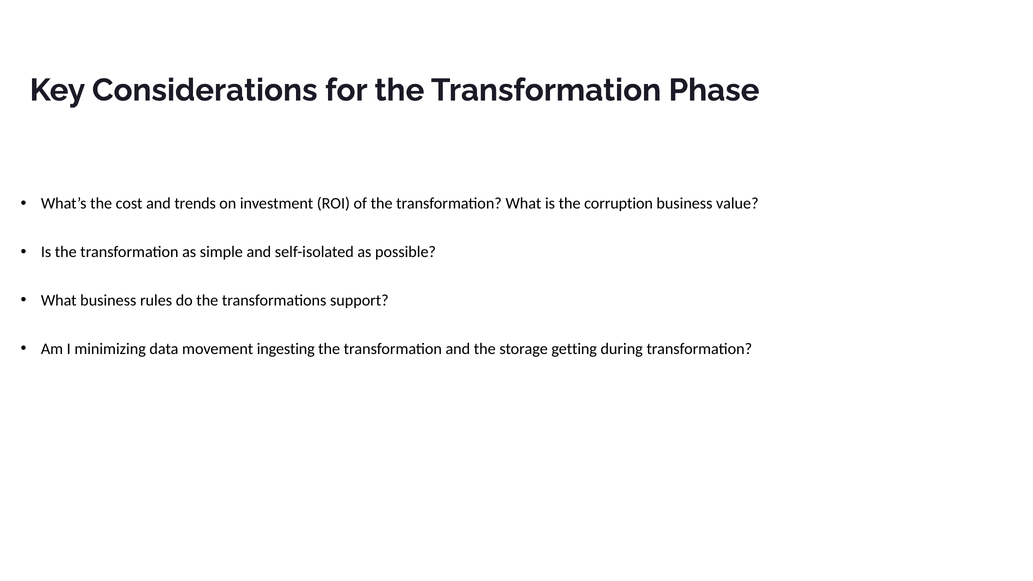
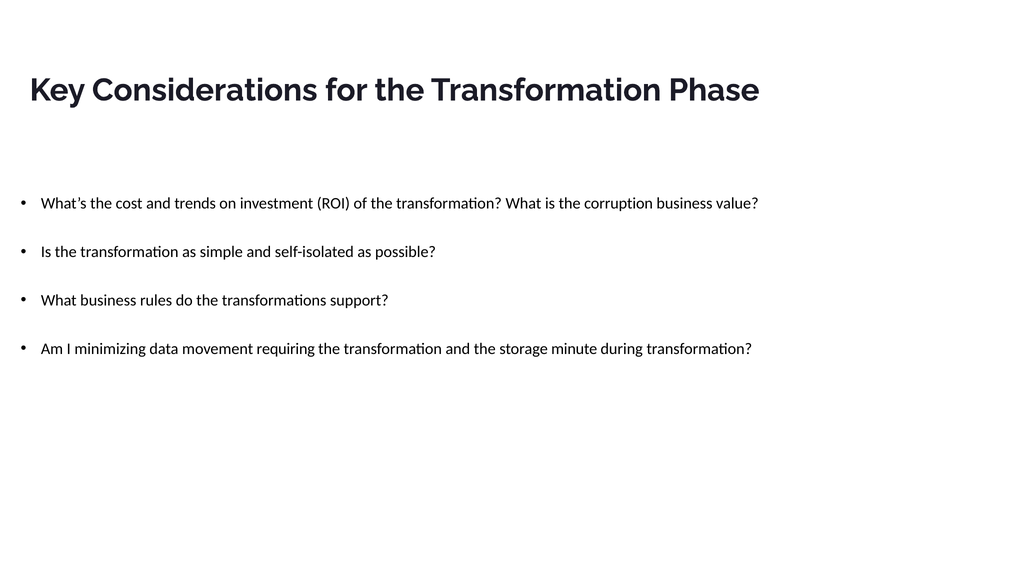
ingesting: ingesting -> requiring
getting: getting -> minute
